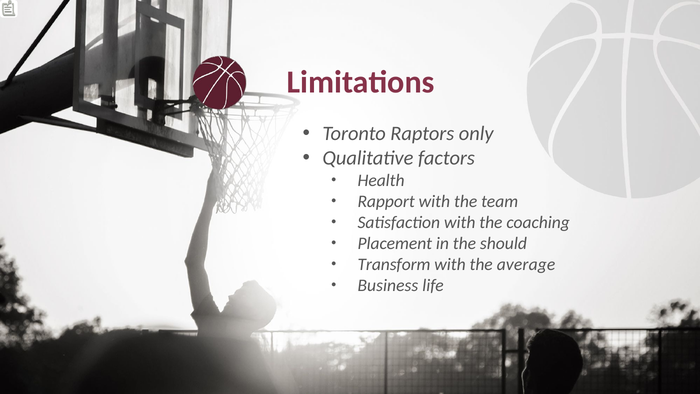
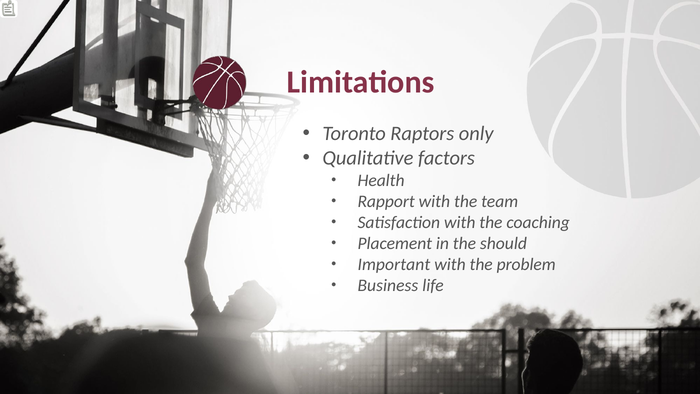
Transform: Transform -> Important
average: average -> problem
